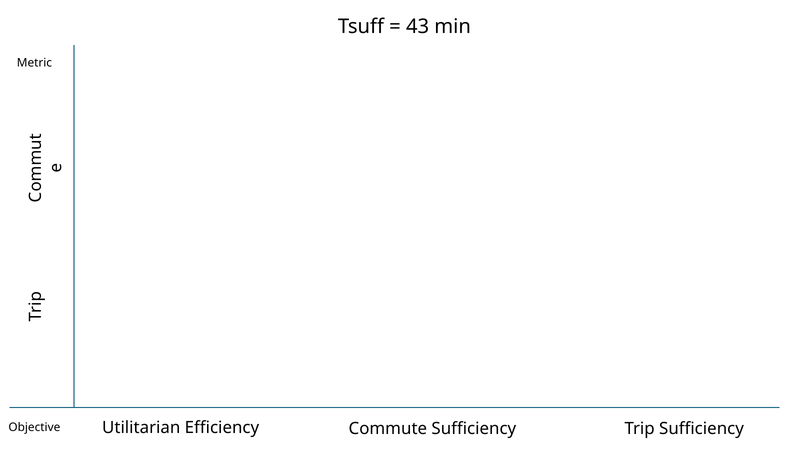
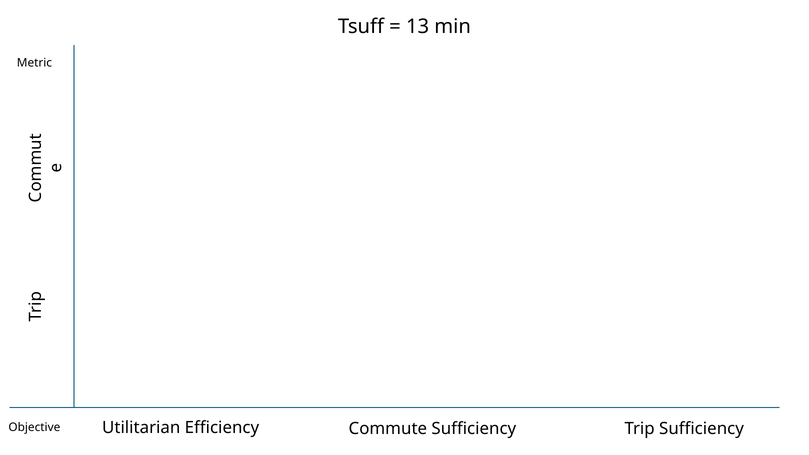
43: 43 -> 13
